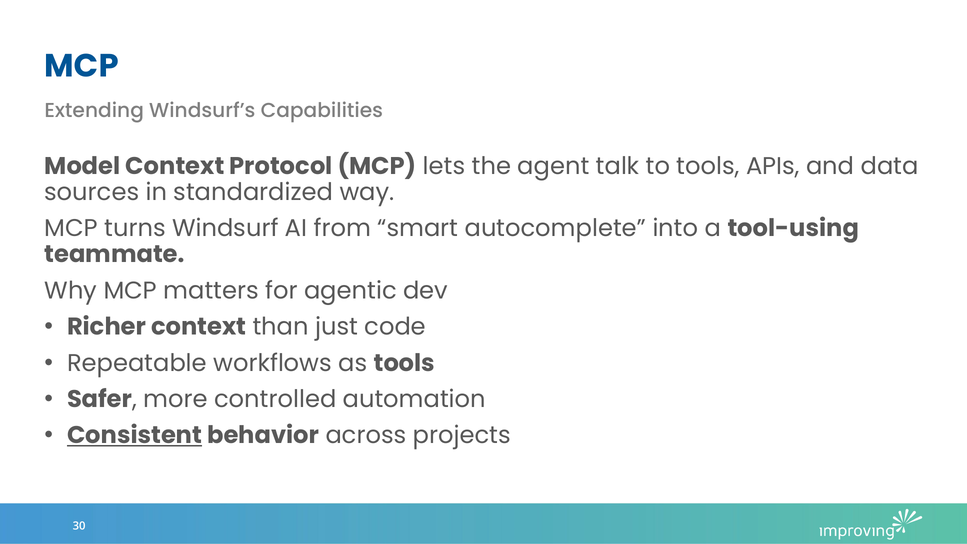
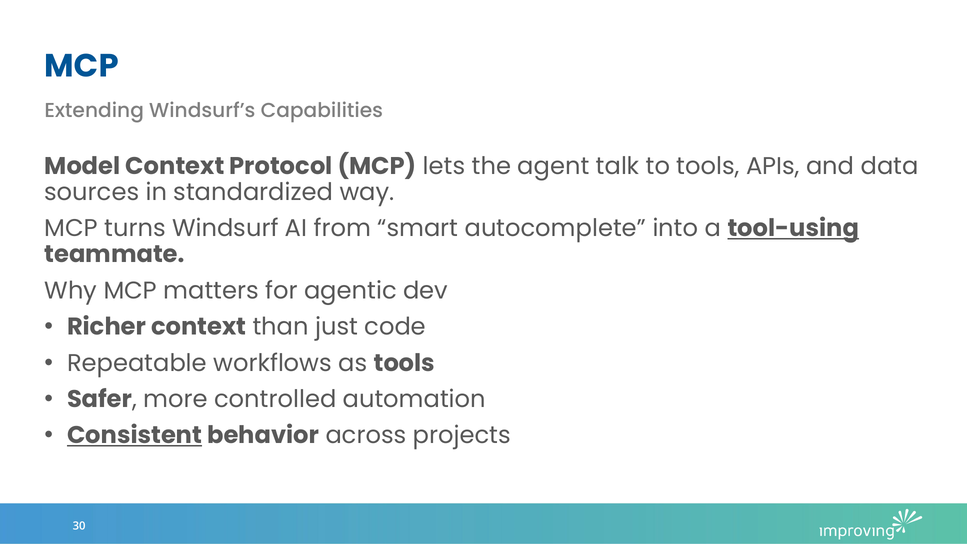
tool-using underline: none -> present
